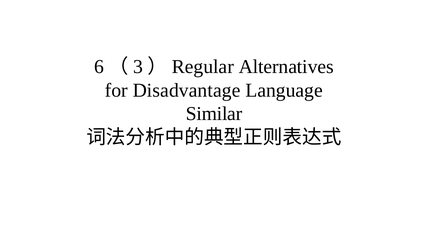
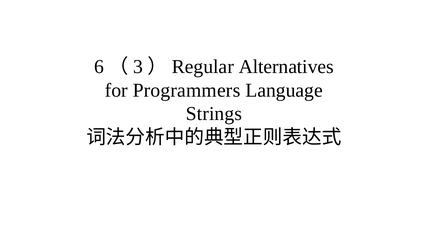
Disadvantage: Disadvantage -> Programmers
Similar: Similar -> Strings
